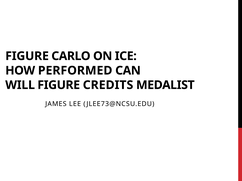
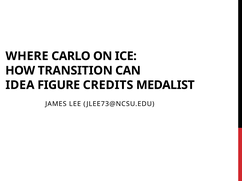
FIGURE at (27, 56): FIGURE -> WHERE
PERFORMED: PERFORMED -> TRANSITION
WILL: WILL -> IDEA
